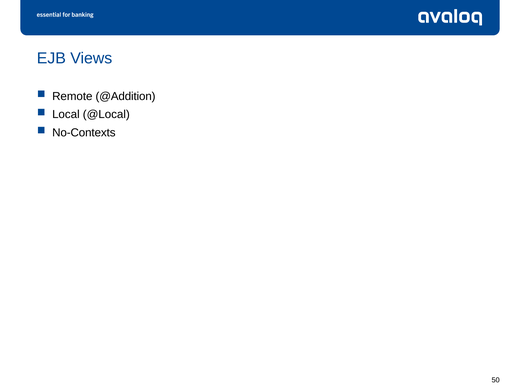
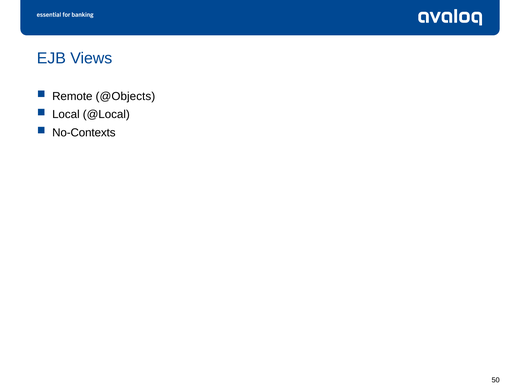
@Addition: @Addition -> @Objects
